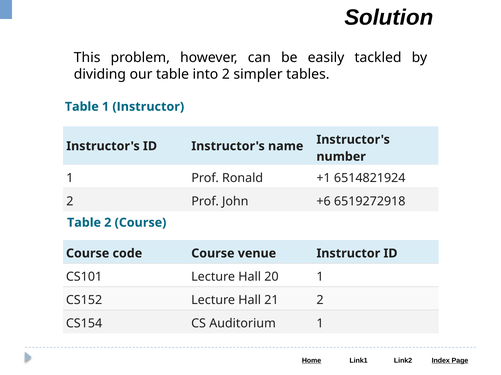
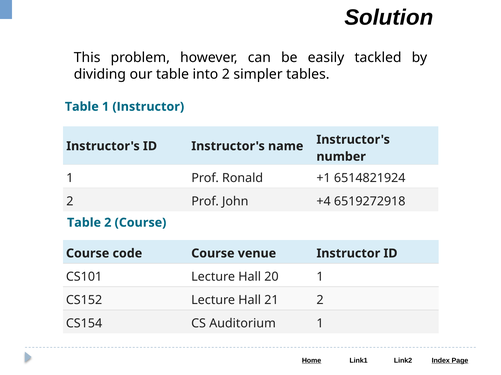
+6: +6 -> +4
